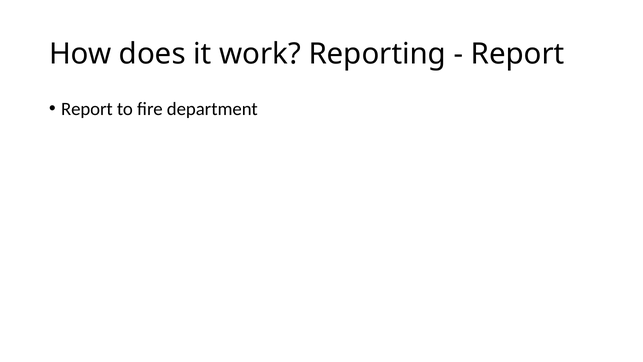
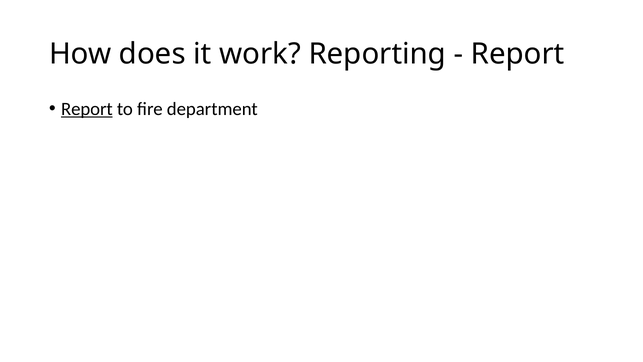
Report at (87, 109) underline: none -> present
